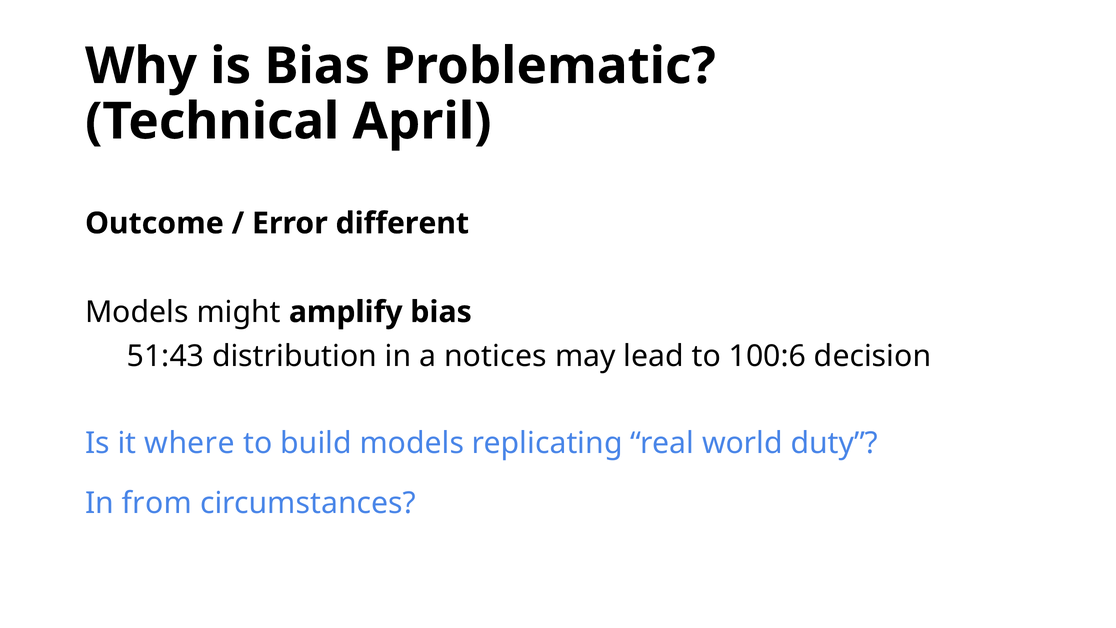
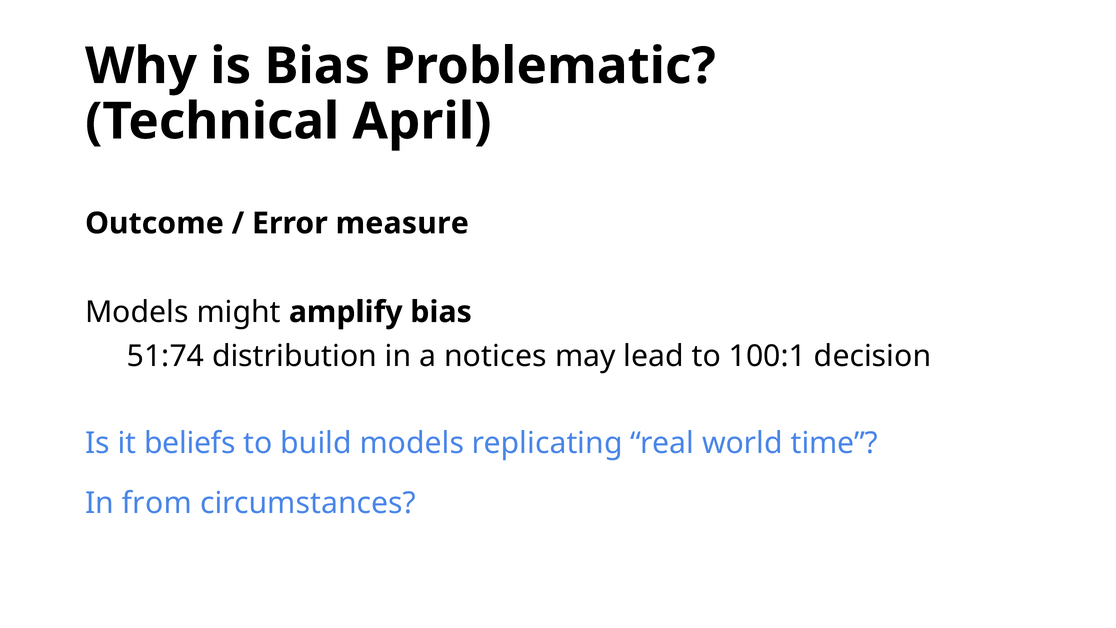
different: different -> measure
51:43: 51:43 -> 51:74
100:6: 100:6 -> 100:1
where: where -> beliefs
duty: duty -> time
